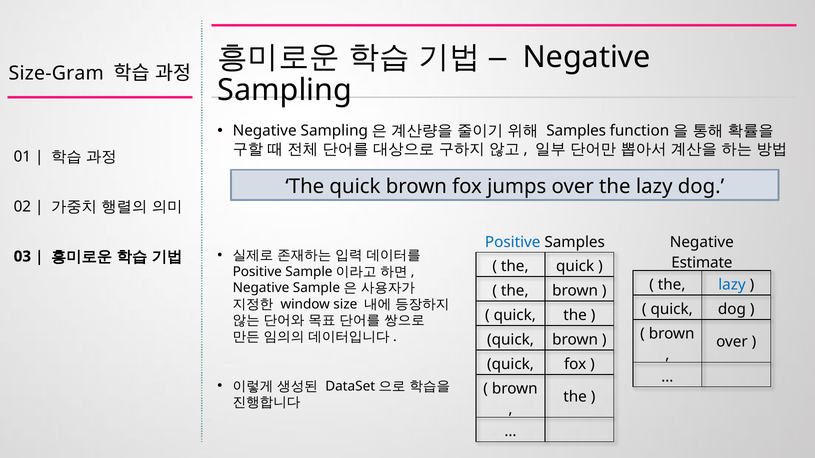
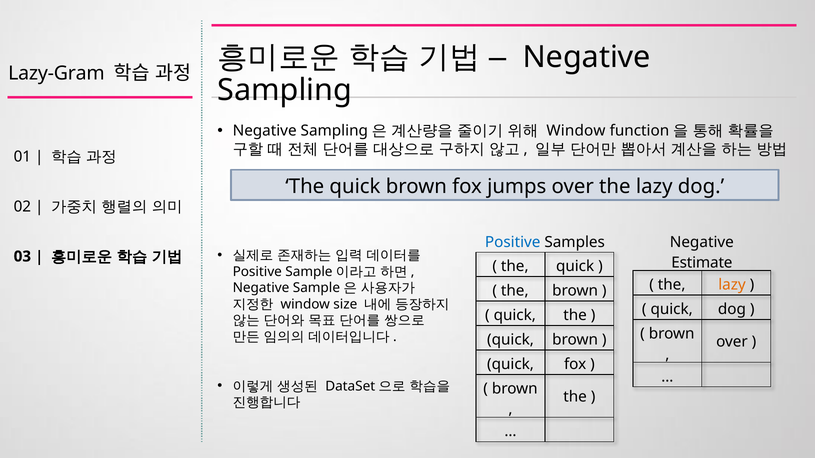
Size-Gram: Size-Gram -> Lazy-Gram
Samples at (576, 131): Samples -> Window
lazy at (732, 285) colour: blue -> orange
